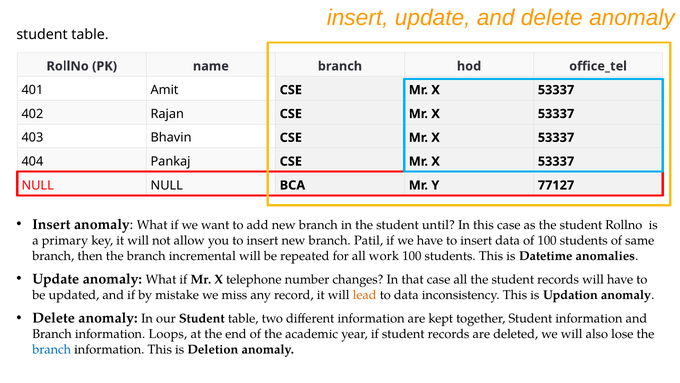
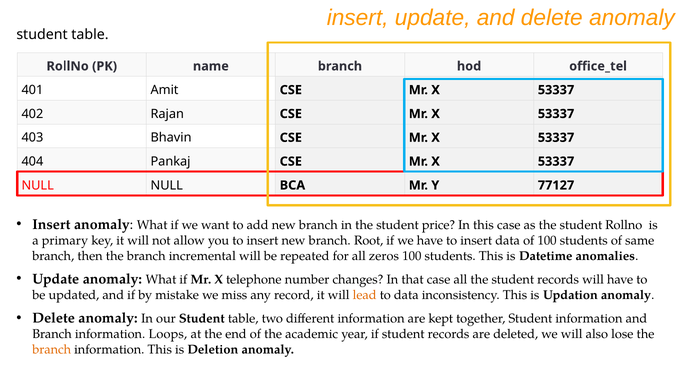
until: until -> price
Patil: Patil -> Root
work: work -> zeros
branch at (52, 349) colour: blue -> orange
